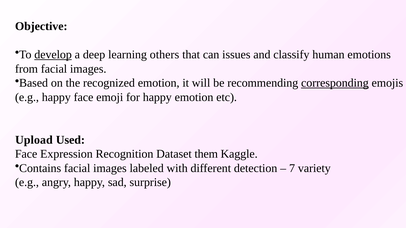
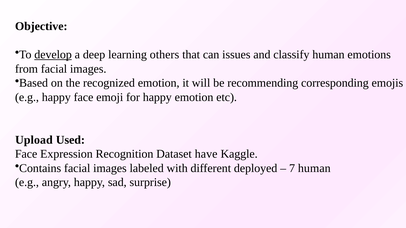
corresponding underline: present -> none
them: them -> have
detection: detection -> deployed
7 variety: variety -> human
